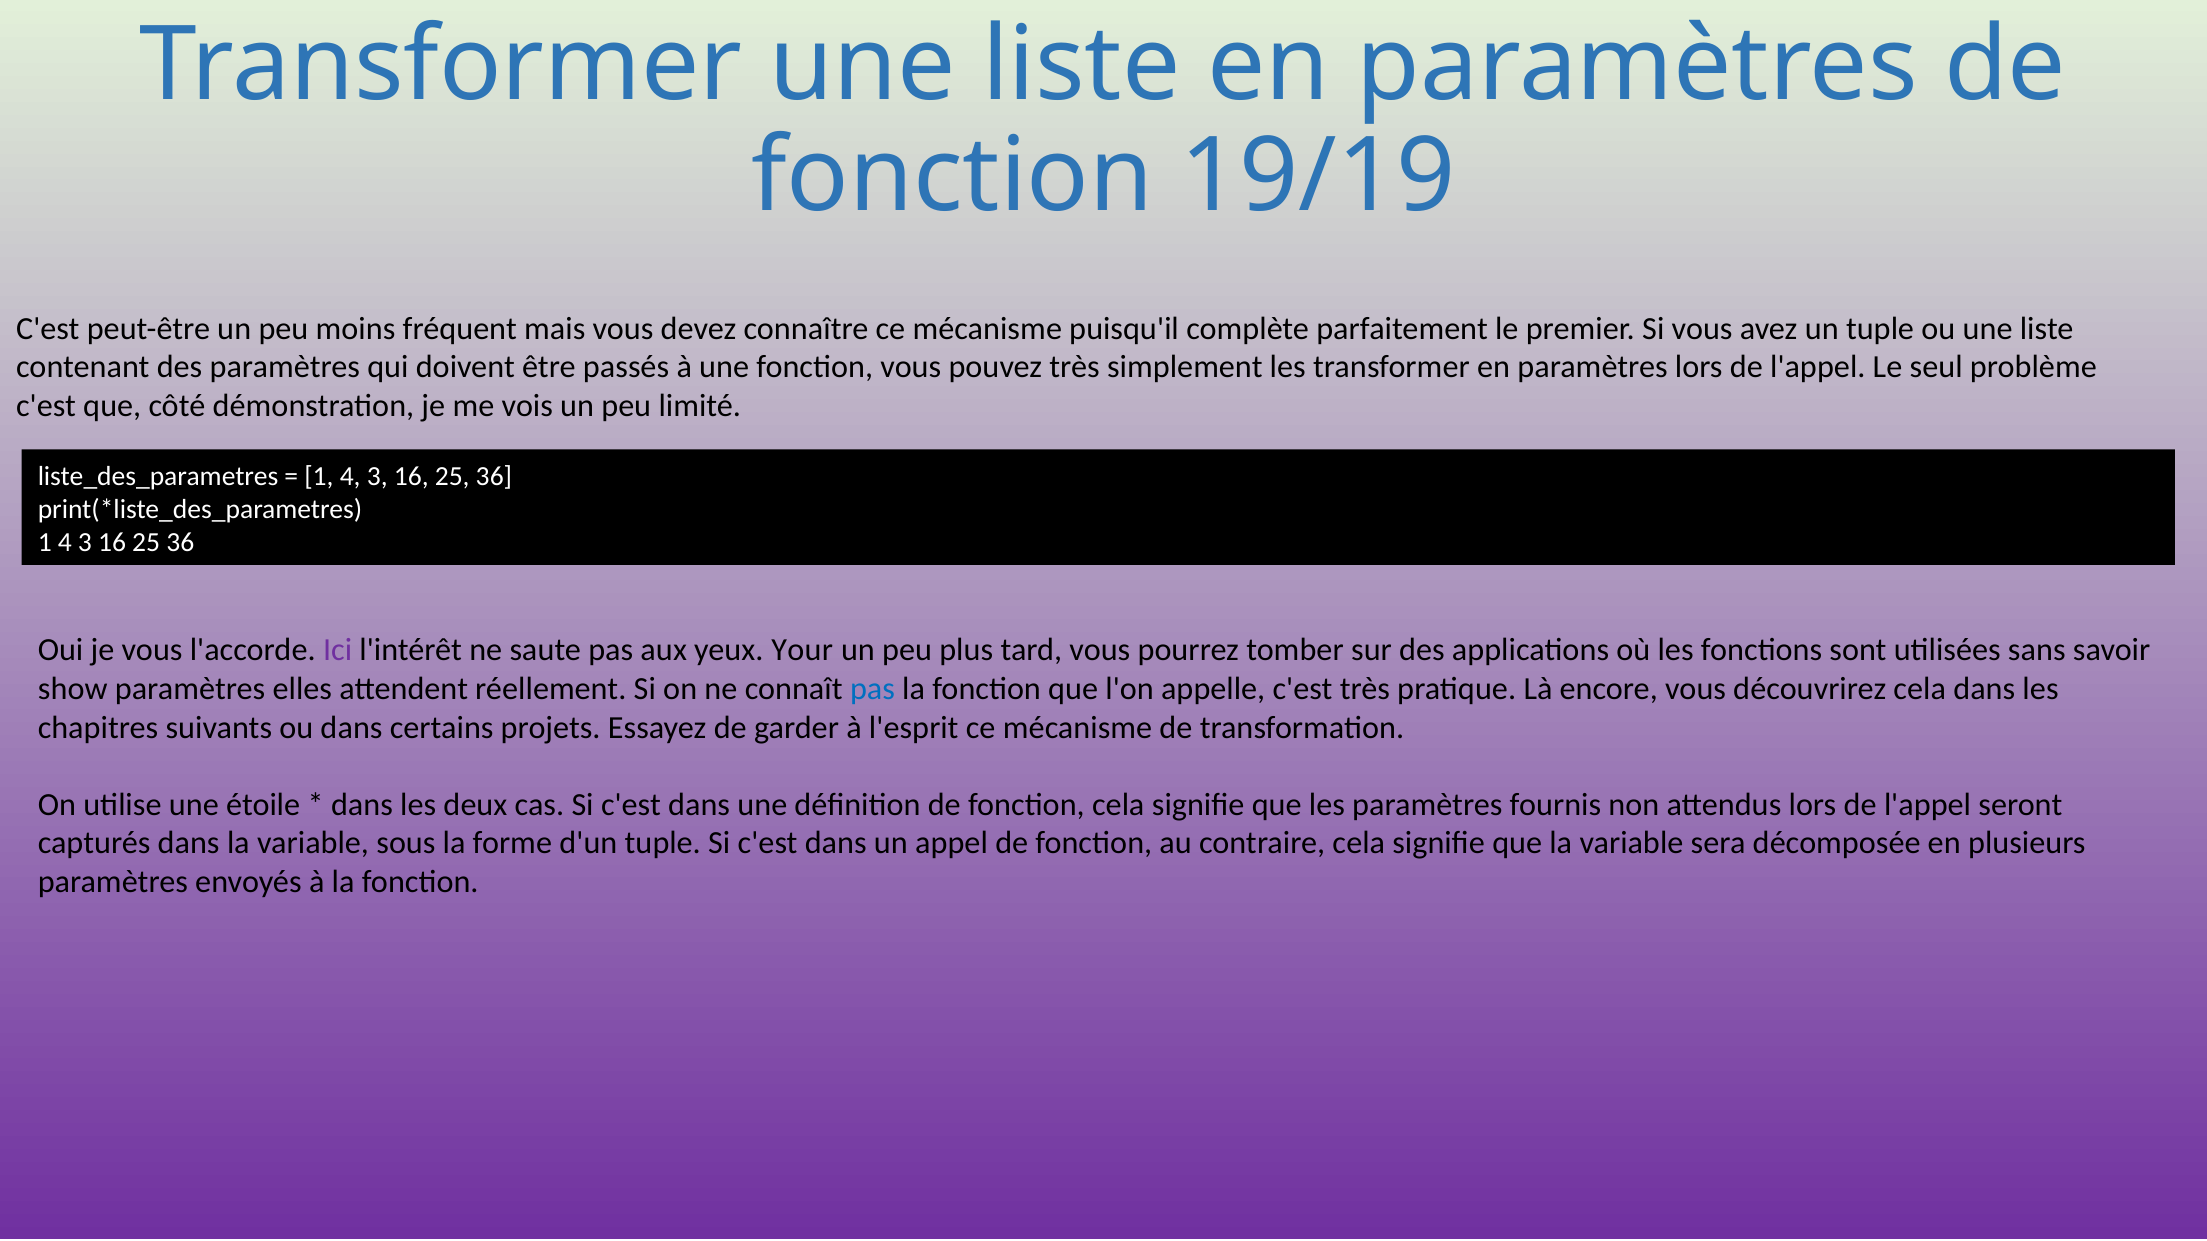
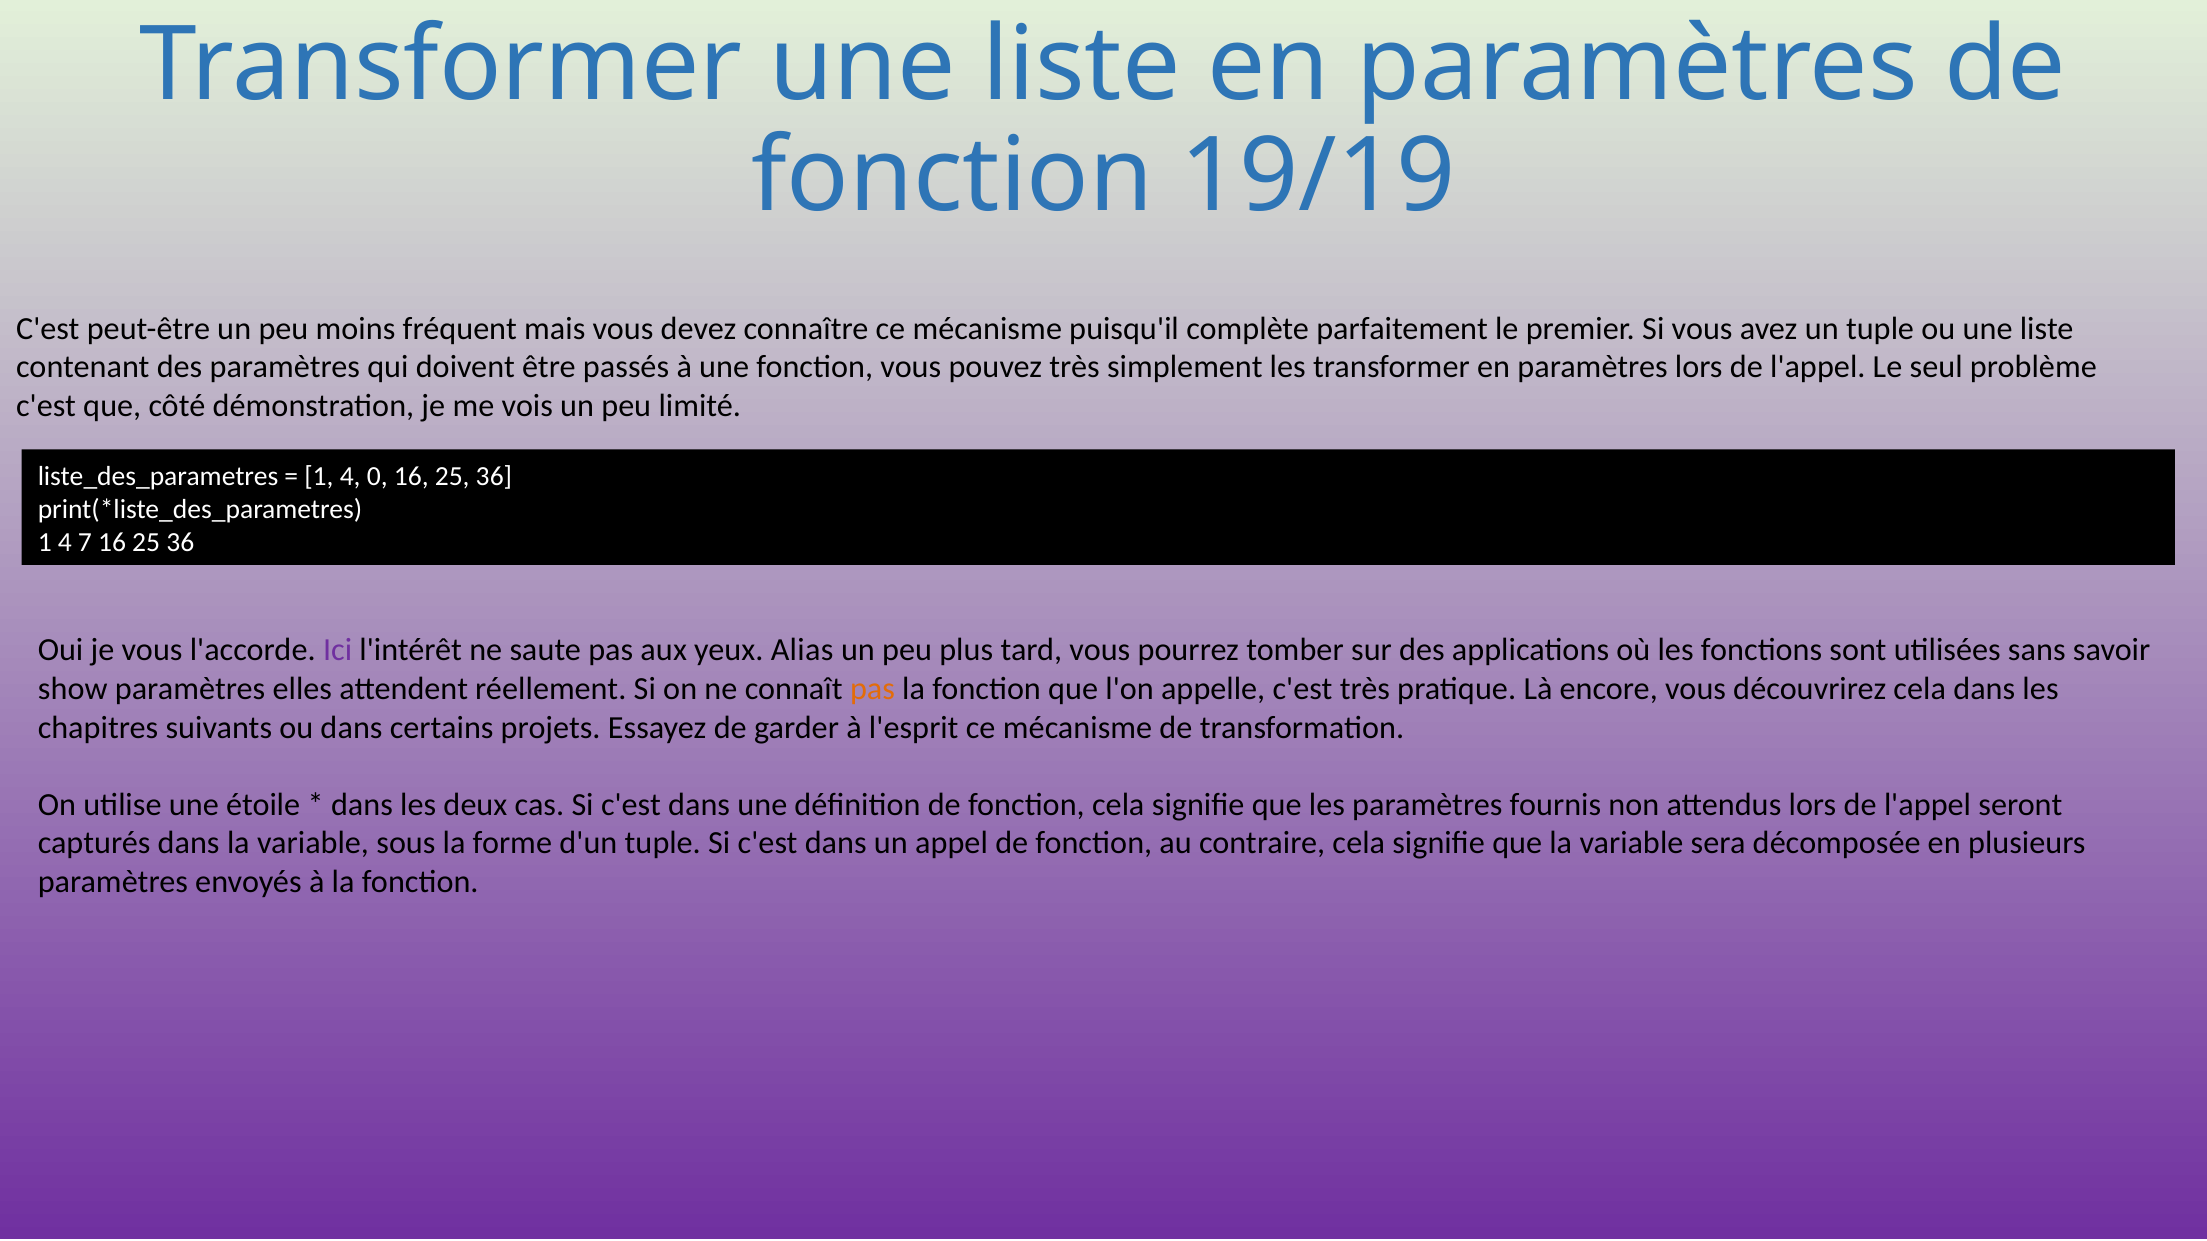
3 at (377, 476): 3 -> 0
3 at (85, 542): 3 -> 7
Your: Your -> Alias
pas at (872, 689) colour: blue -> orange
